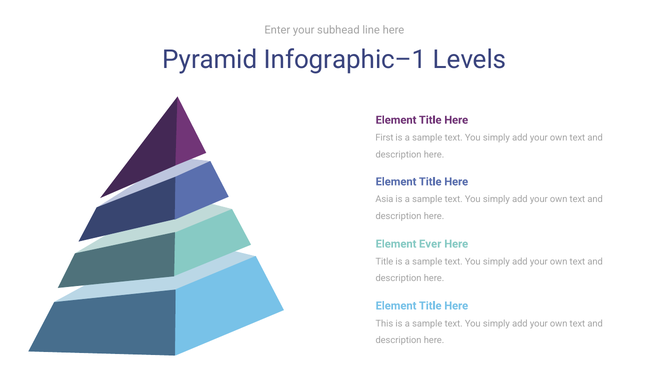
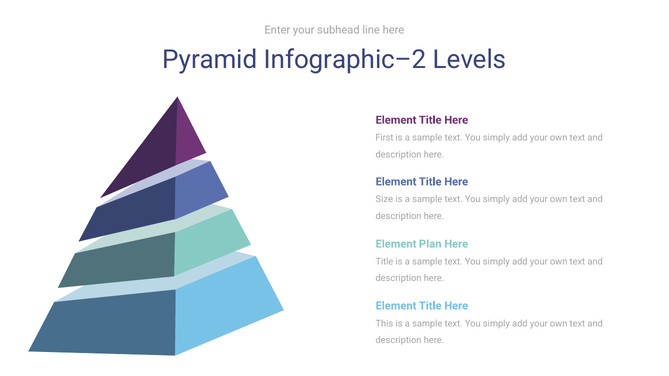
Infographic–1: Infographic–1 -> Infographic–2
Asia: Asia -> Size
Ever: Ever -> Plan
